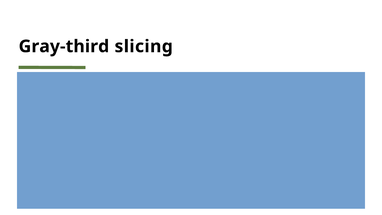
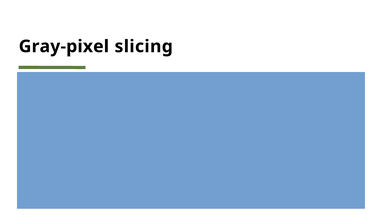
Gray-third: Gray-third -> Gray-pixel
